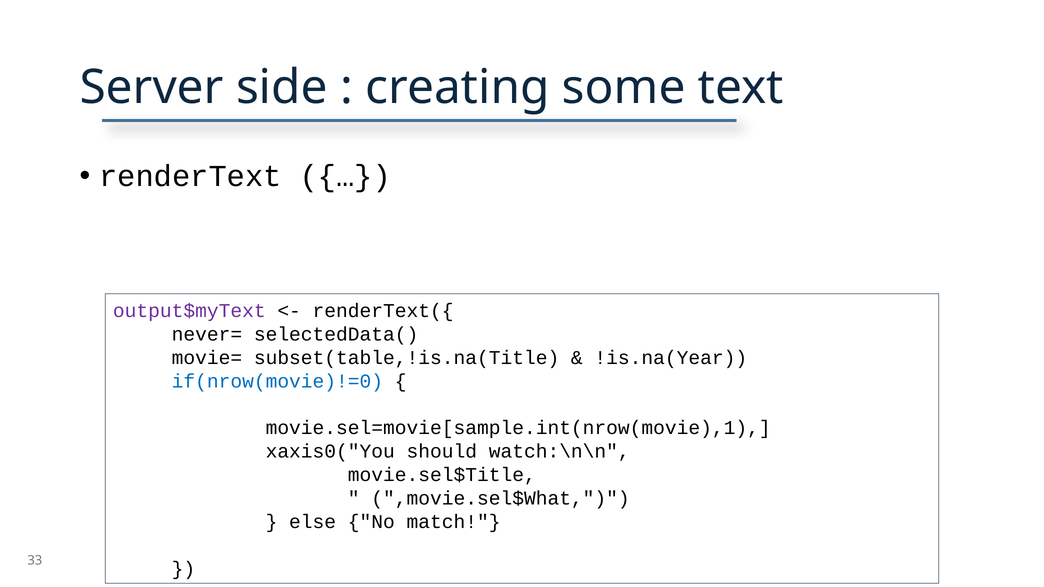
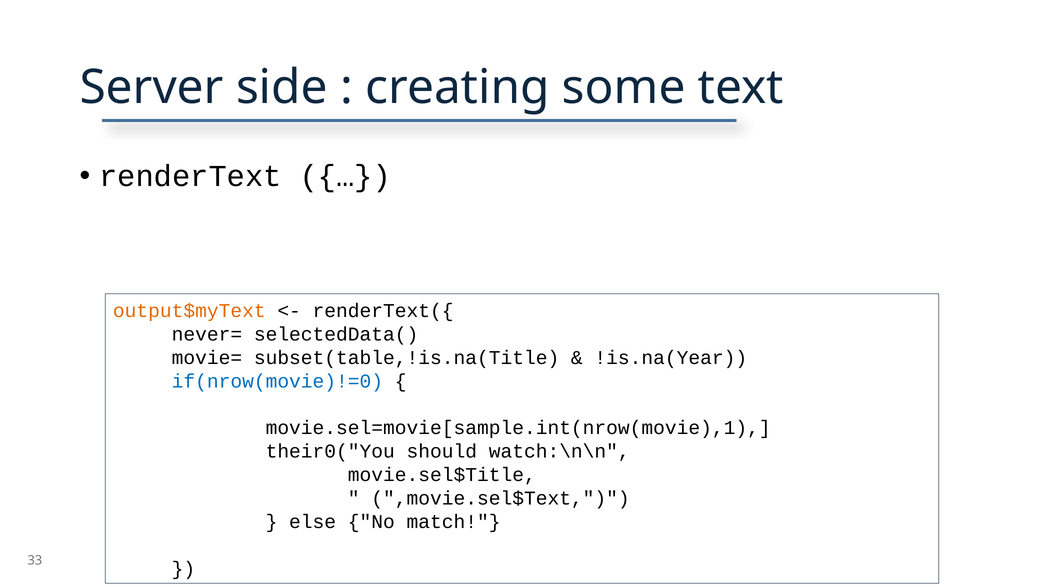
output$myText colour: purple -> orange
xaxis0("You: xaxis0("You -> their0("You
,movie.sel$What: ,movie.sel$What -> ,movie.sel$Text
